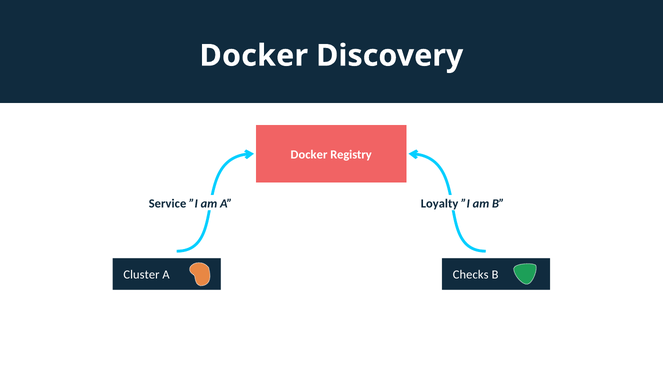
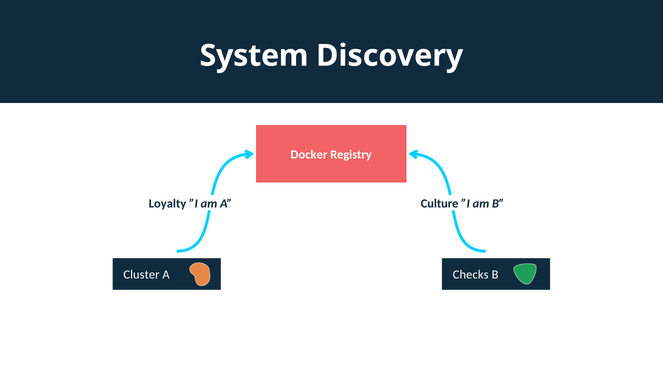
Docker at (254, 56): Docker -> System
Service: Service -> Loyalty
Loyalty: Loyalty -> Culture
